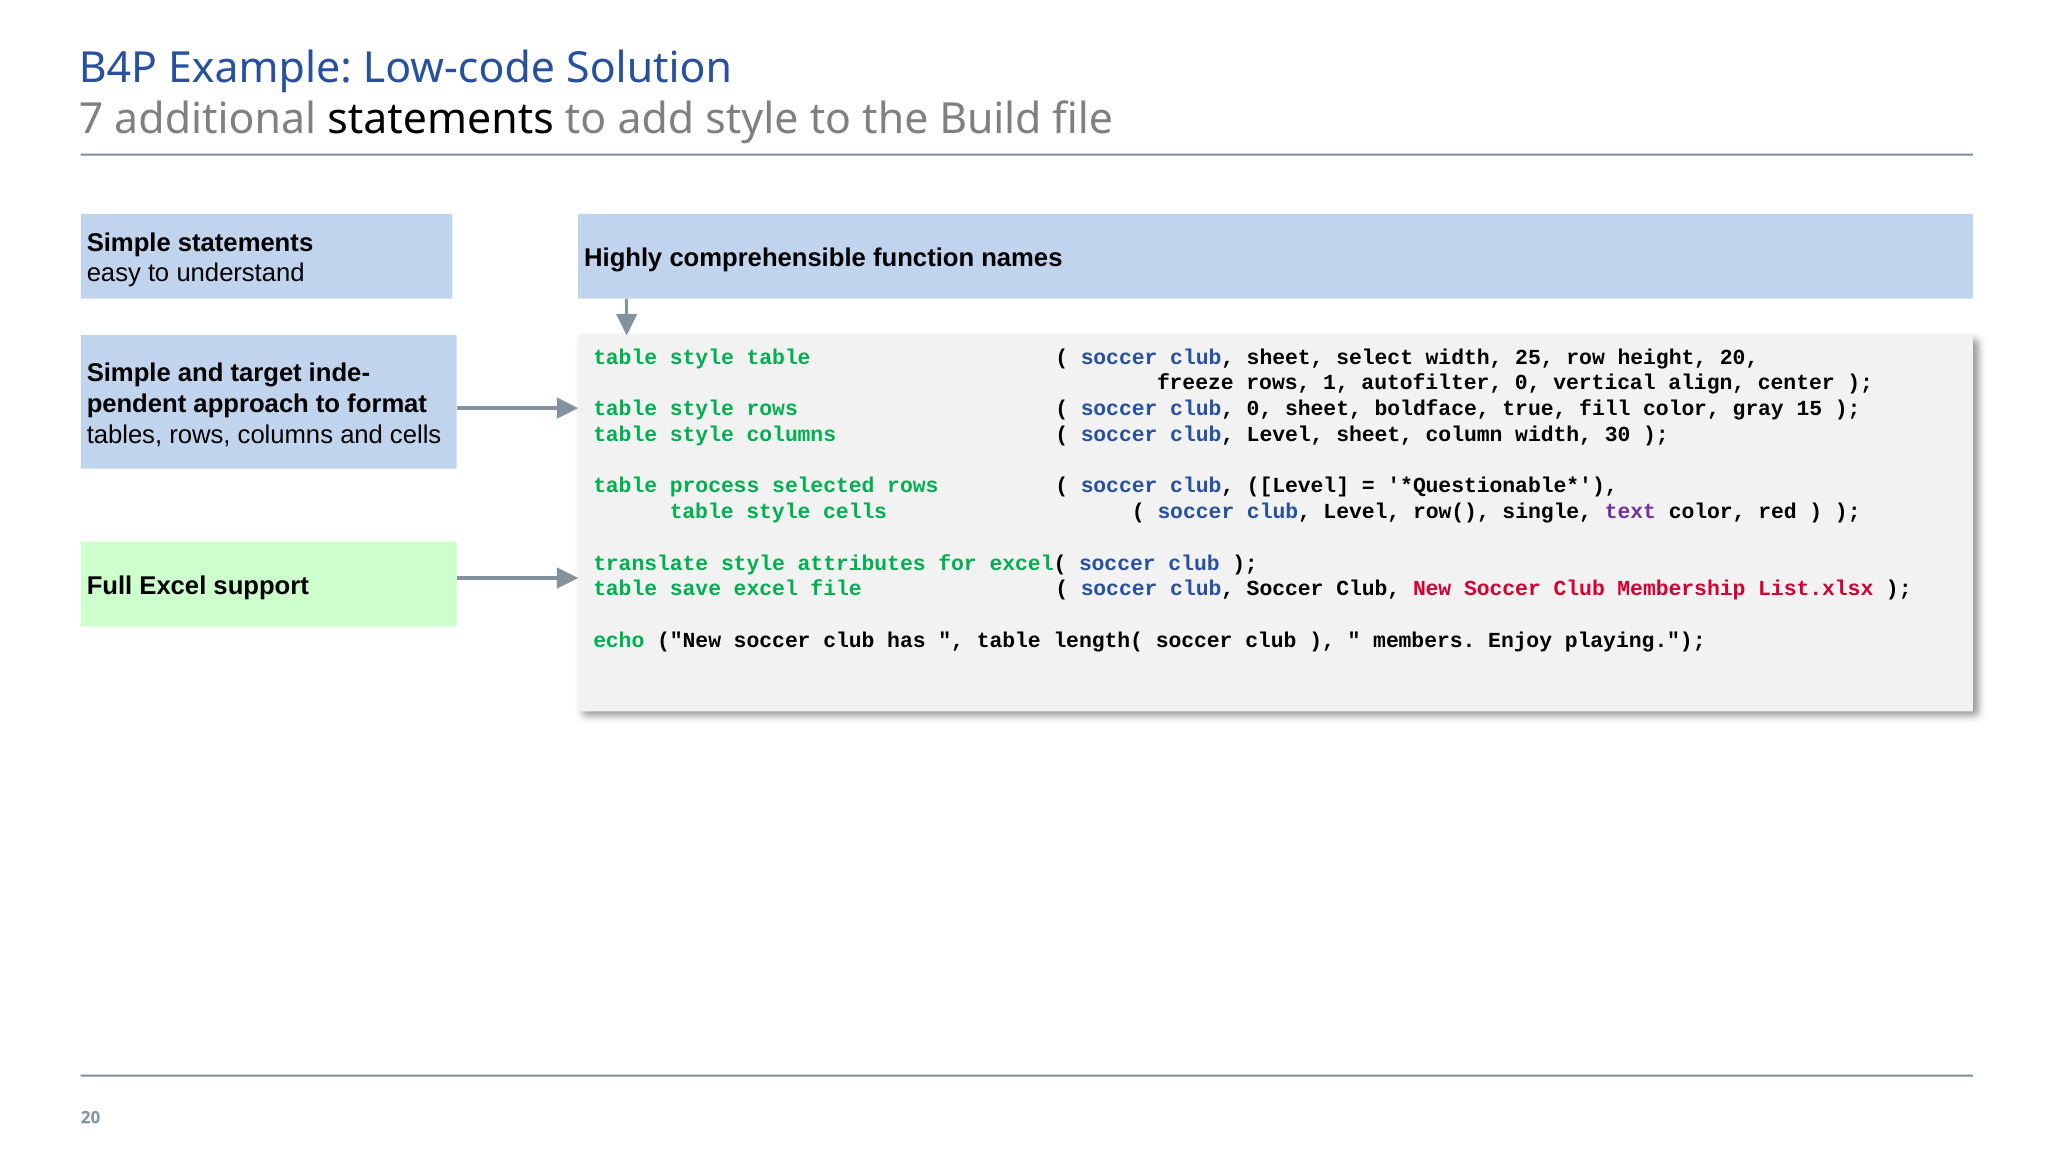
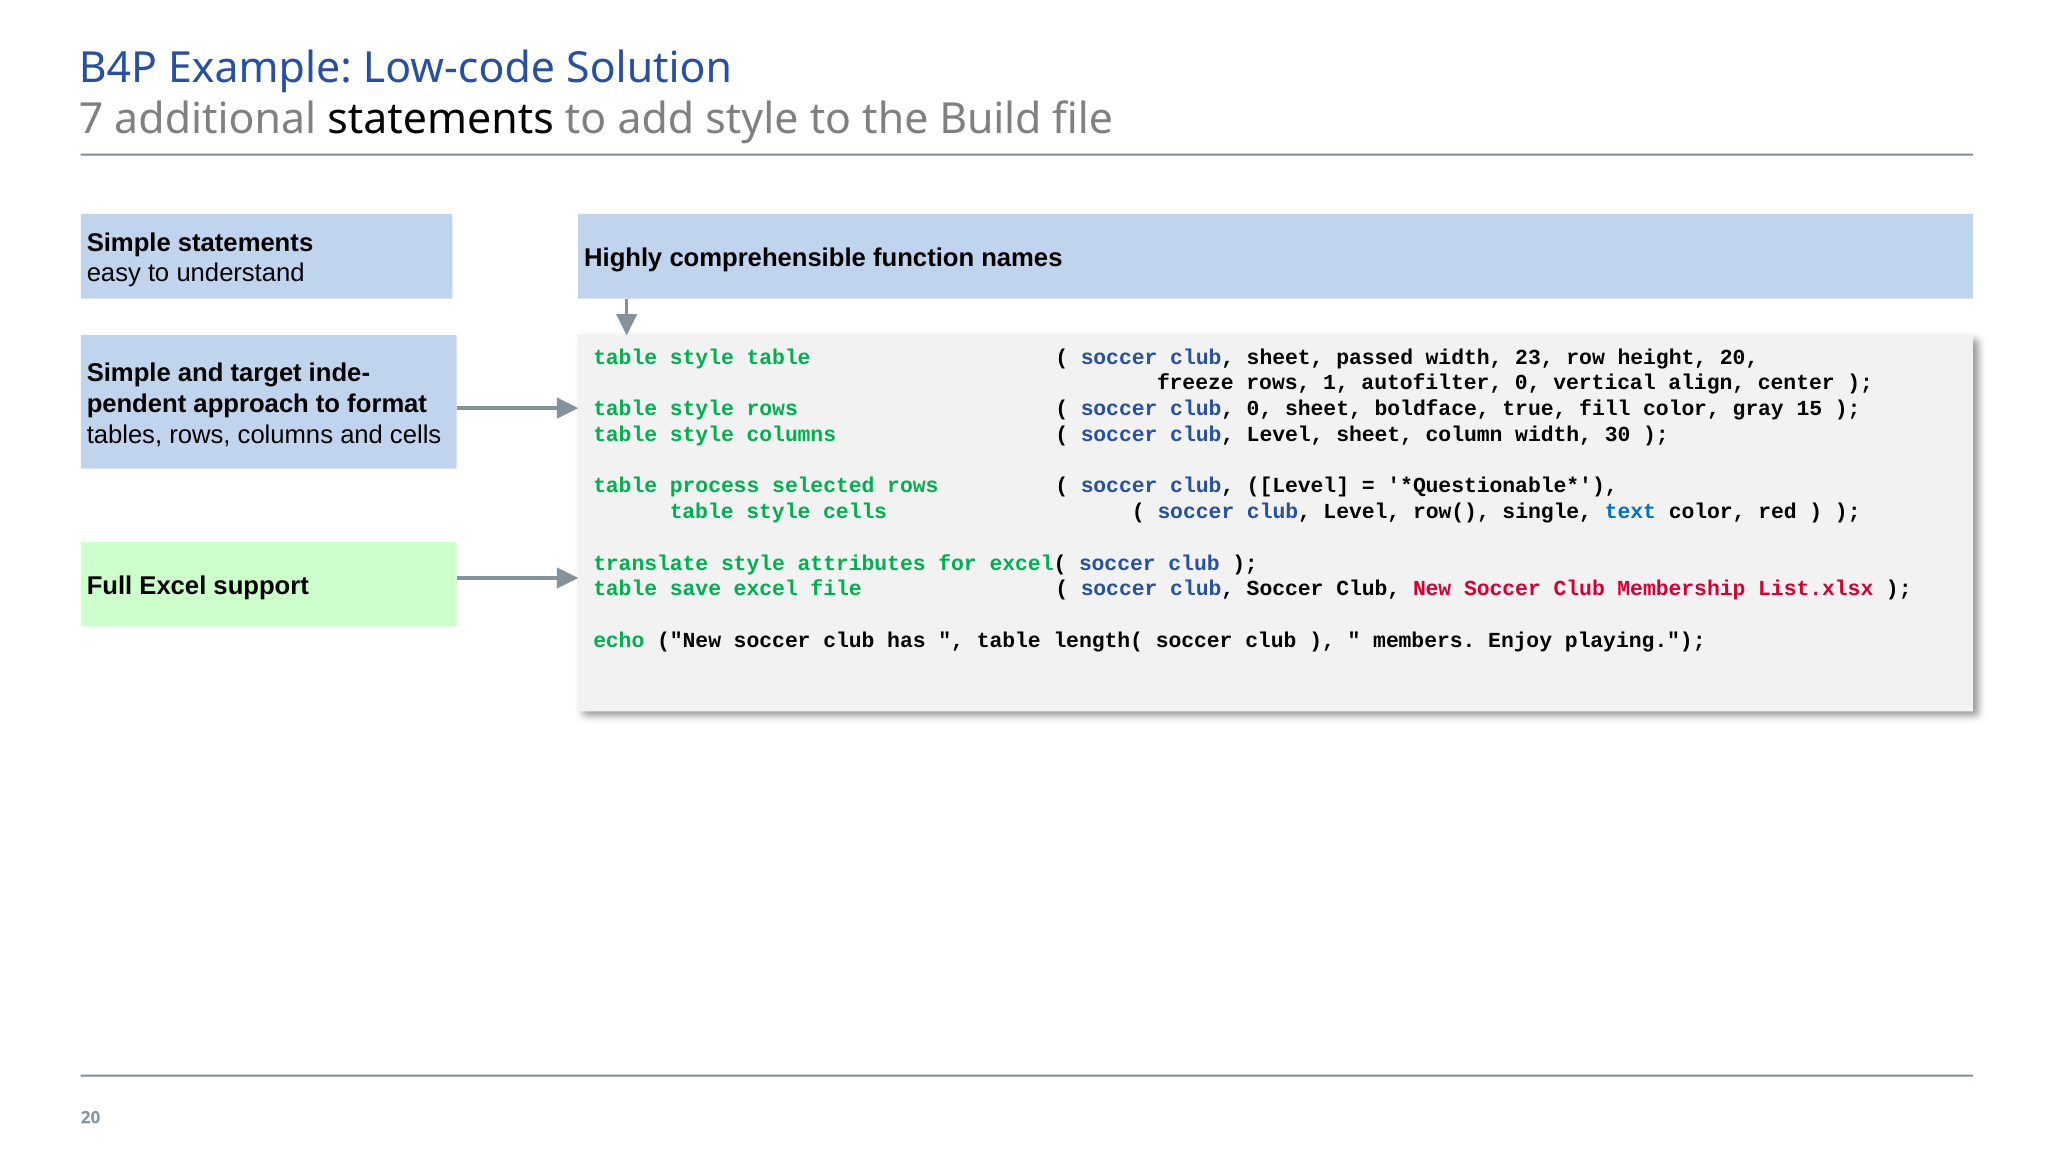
select: select -> passed
25: 25 -> 23
text colour: purple -> blue
